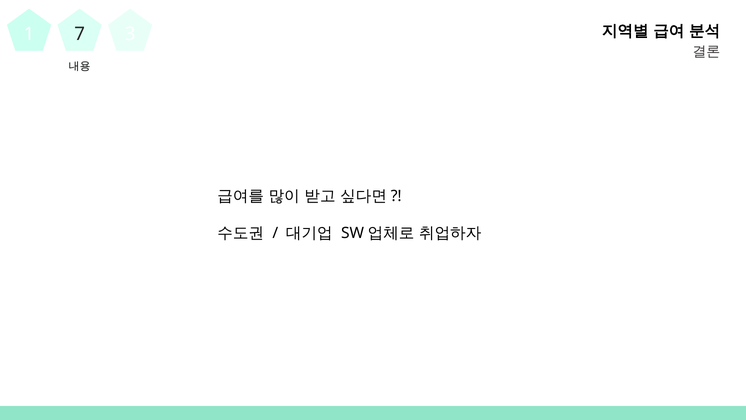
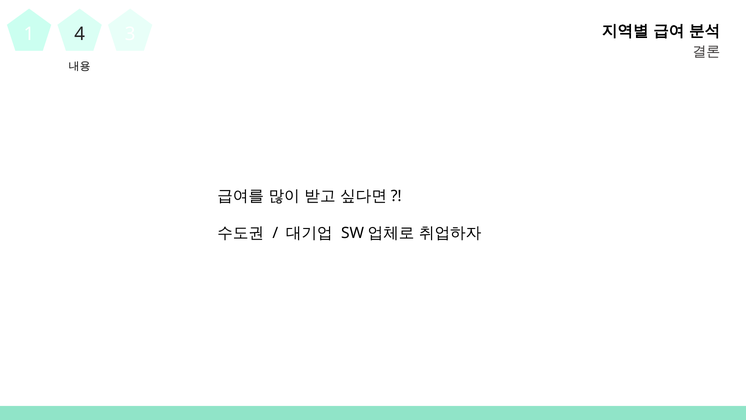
7: 7 -> 4
